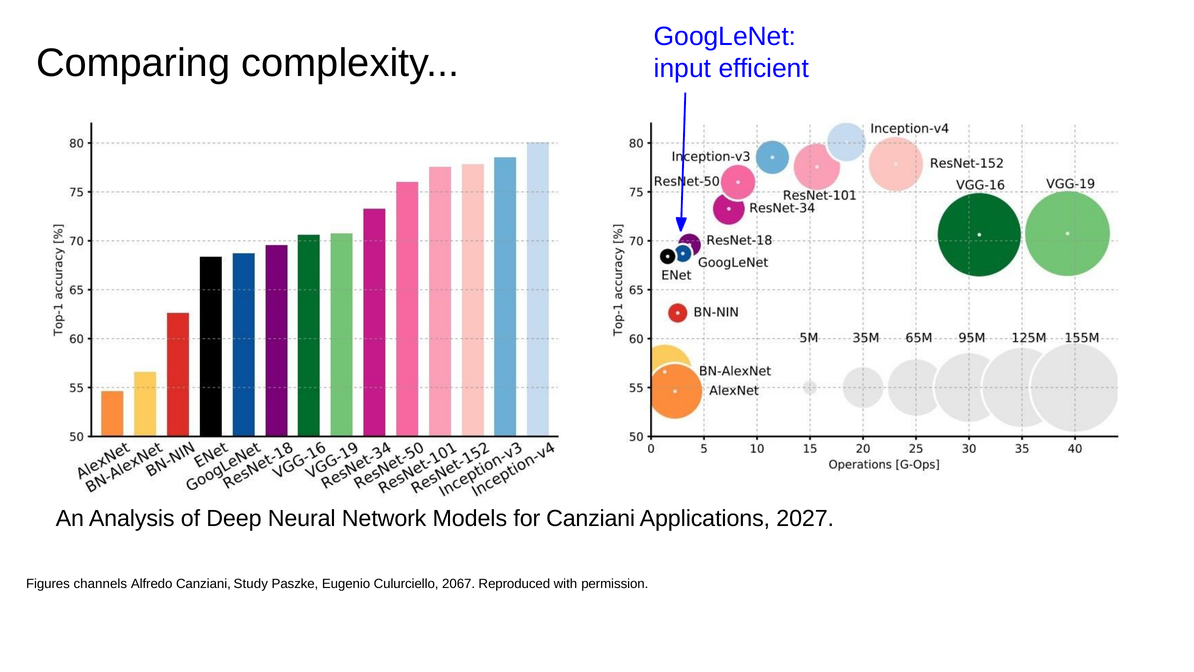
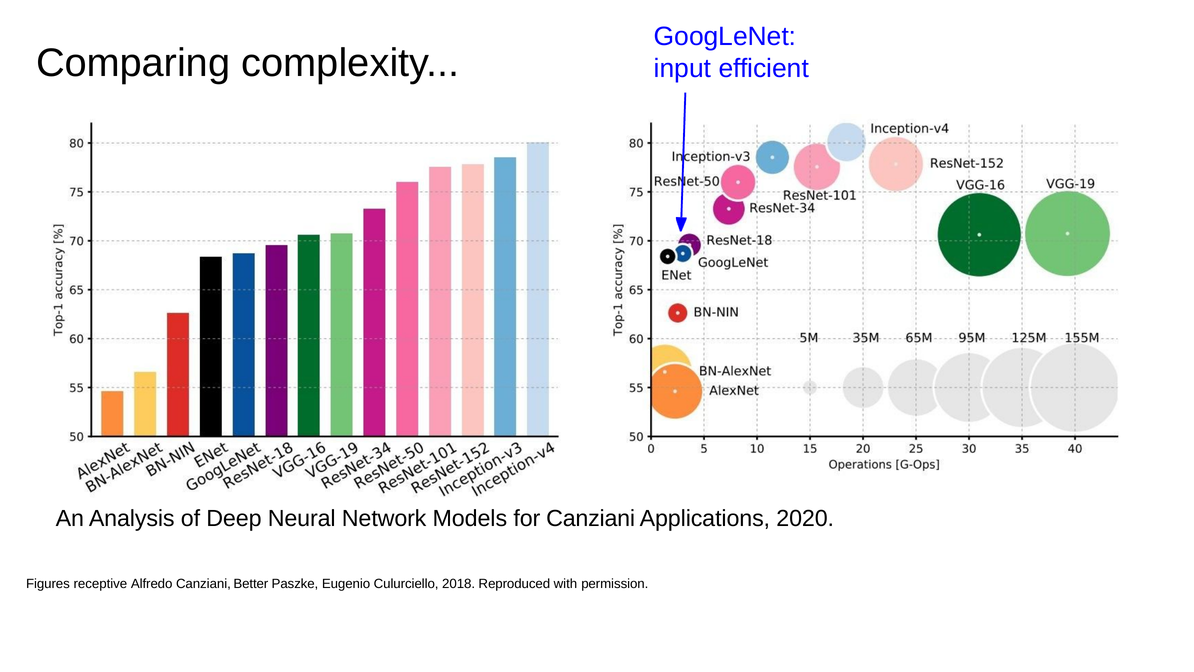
2027: 2027 -> 2020
channels: channels -> receptive
Study: Study -> Better
2067: 2067 -> 2018
